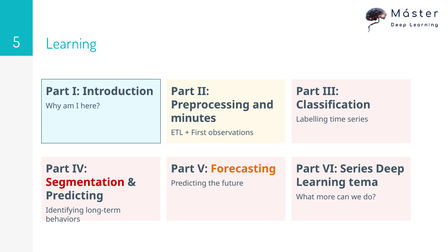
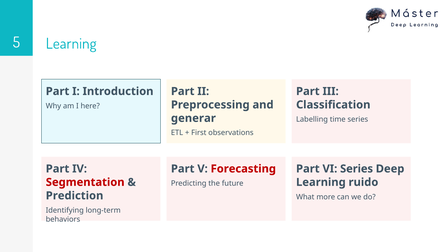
minutes: minutes -> generar
Forecasting colour: orange -> red
tema: tema -> ruido
Predicting at (75, 196): Predicting -> Prediction
